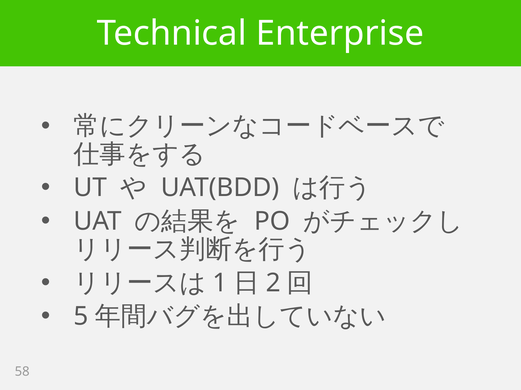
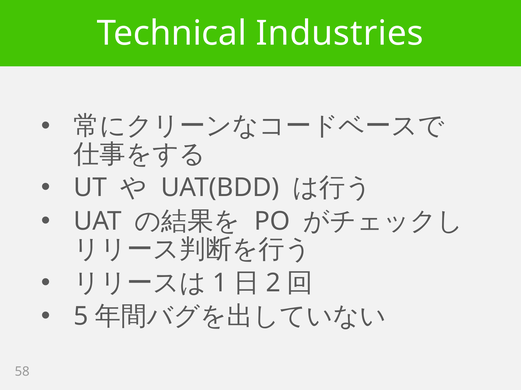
Enterprise: Enterprise -> Industries
